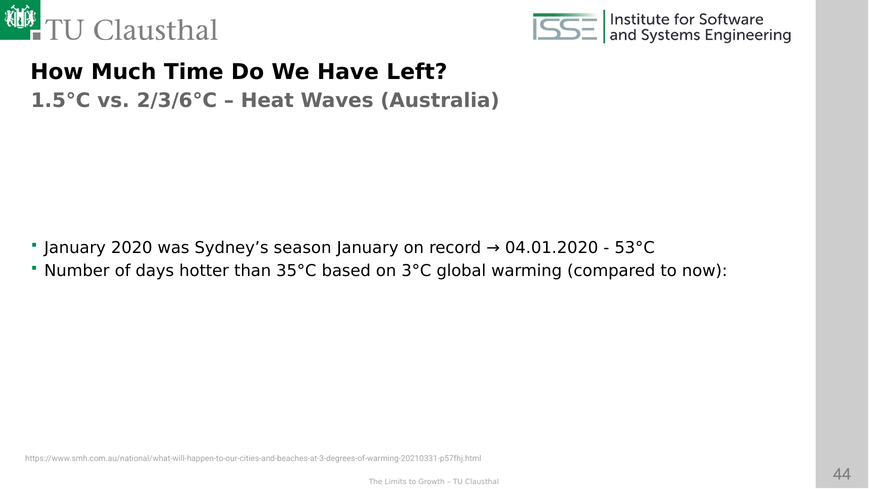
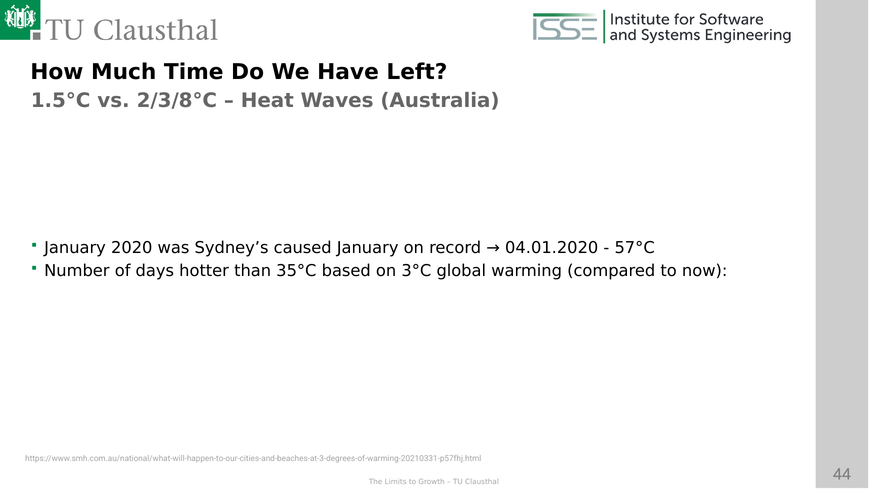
2/3/6°C: 2/3/6°C -> 2/3/8°C
season: season -> caused
53°C: 53°C -> 57°C
